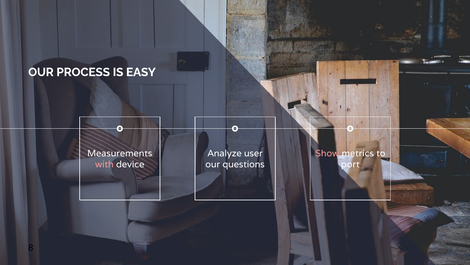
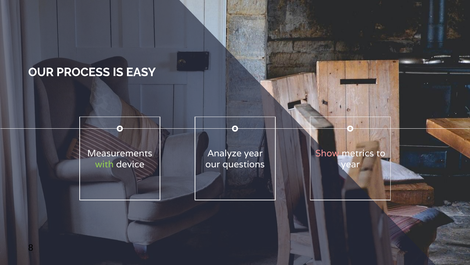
Analyze user: user -> year
with colour: pink -> light green
port at (350, 164): port -> year
